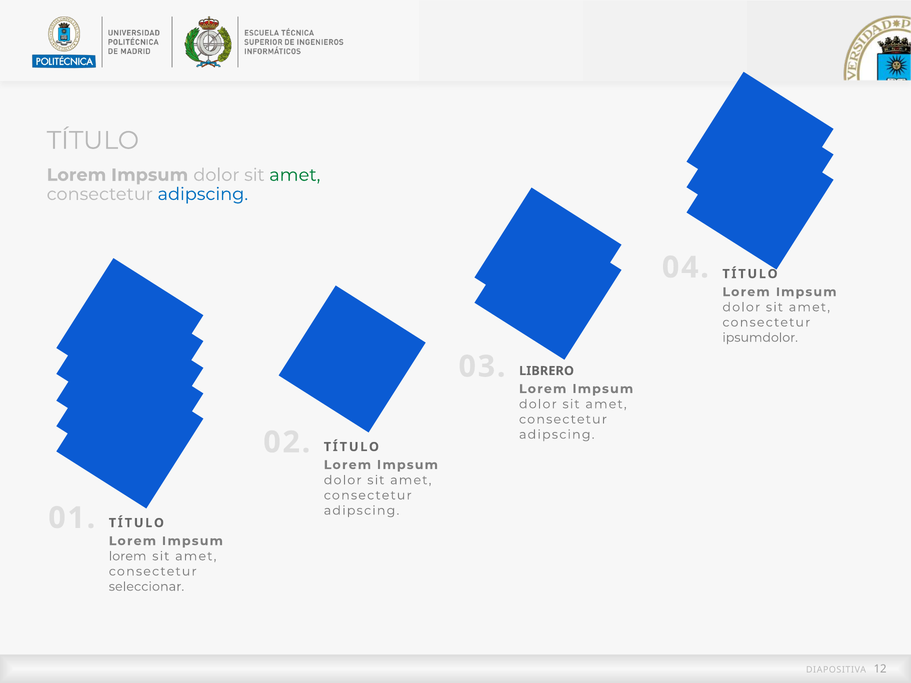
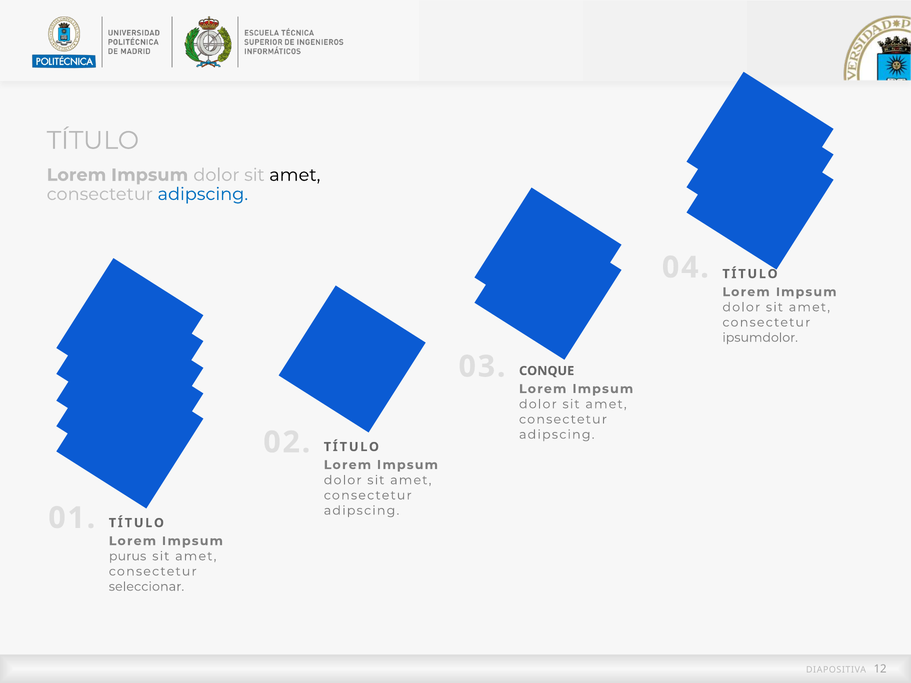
amet at (295, 175) colour: green -> black
LIBRERO: LIBRERO -> CONQUE
lorem at (128, 556): lorem -> purus
